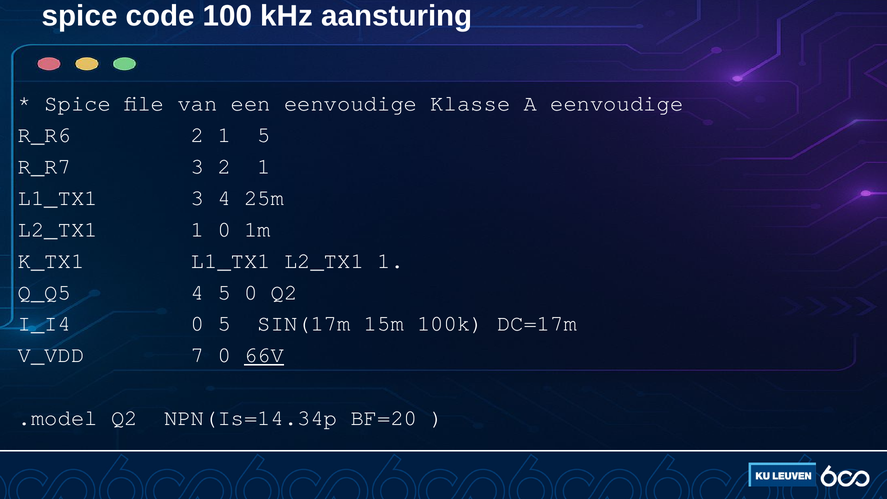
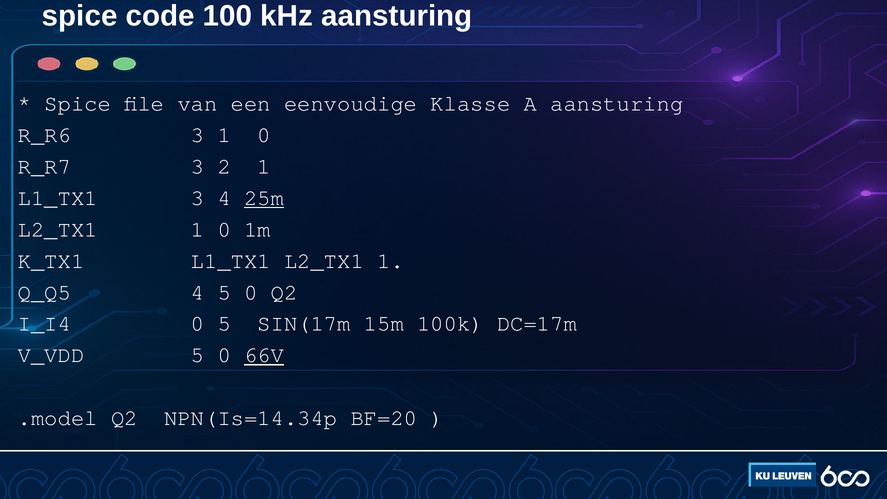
A eenvoudige: eenvoudige -> aansturing
R_R6 2: 2 -> 3
5 at (264, 135): 5 -> 0
25m underline: none -> present
V_VDD 7: 7 -> 5
